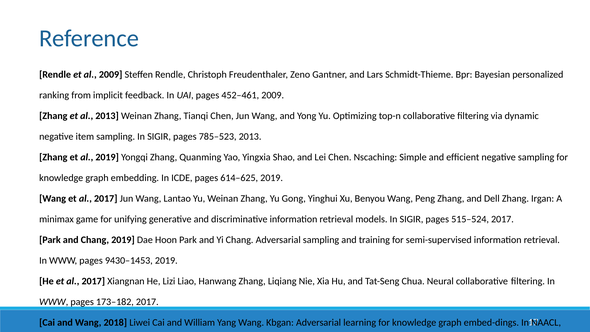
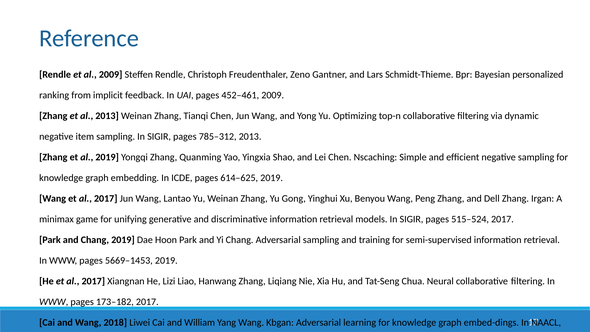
785–523: 785–523 -> 785–312
9430–1453: 9430–1453 -> 5669–1453
